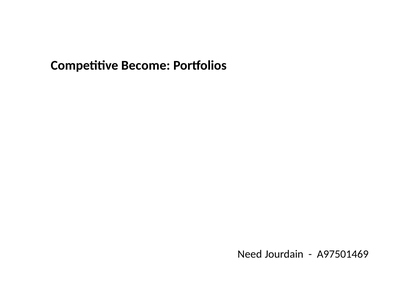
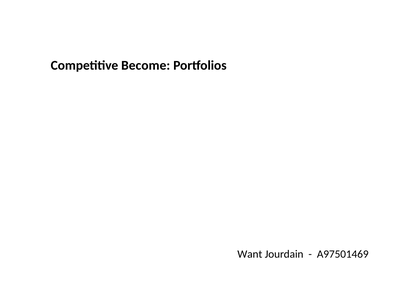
Need: Need -> Want
